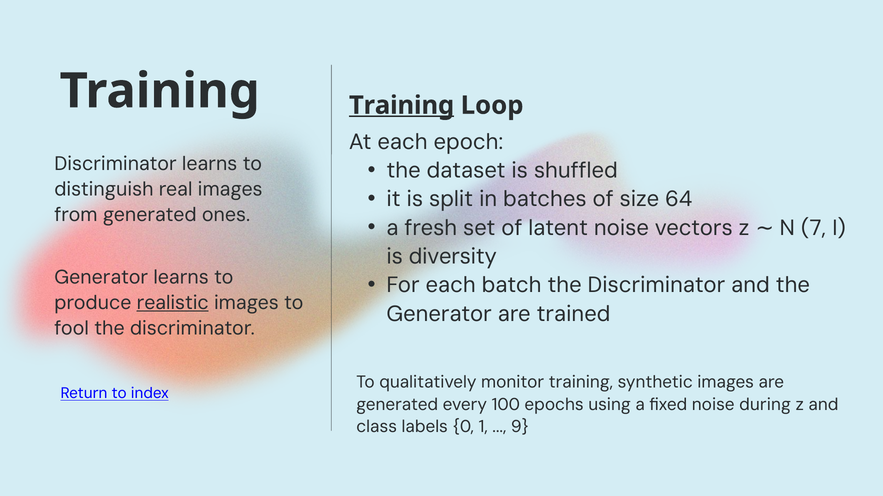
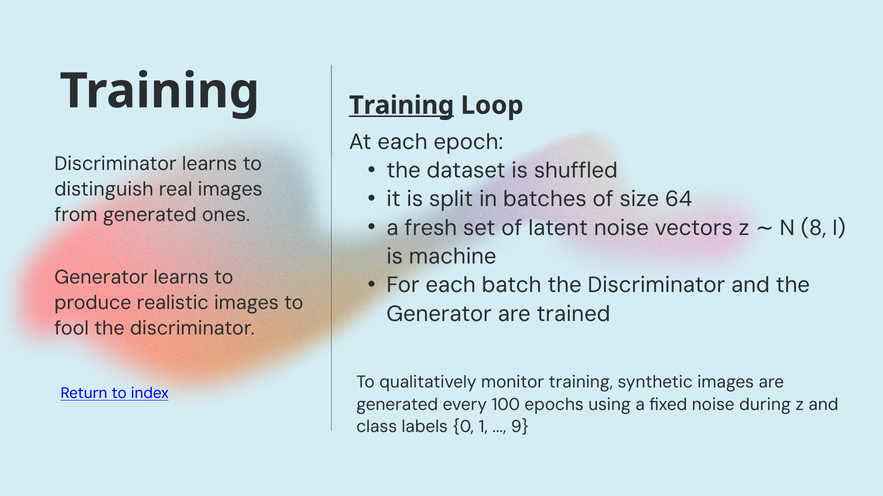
7: 7 -> 8
diversity: diversity -> machine
realistic underline: present -> none
